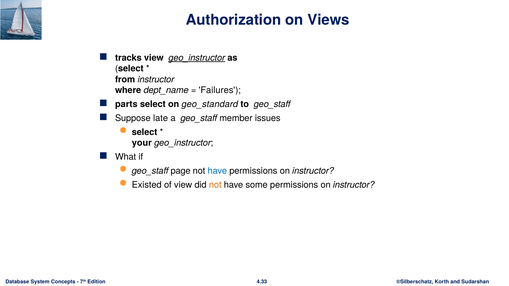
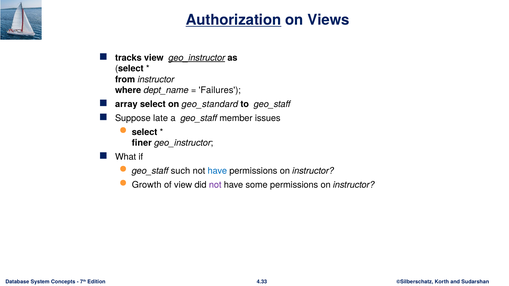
Authorization underline: none -> present
parts: parts -> array
your: your -> finer
page: page -> such
Existed: Existed -> Growth
not at (215, 185) colour: orange -> purple
